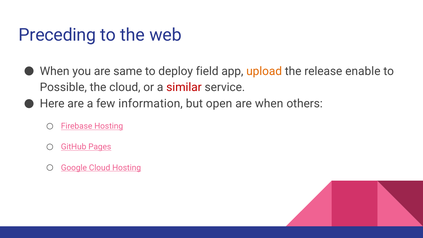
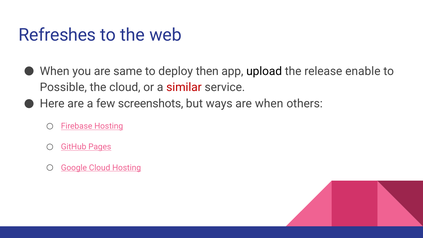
Preceding: Preceding -> Refreshes
field: field -> then
upload colour: orange -> black
information: information -> screenshots
open: open -> ways
